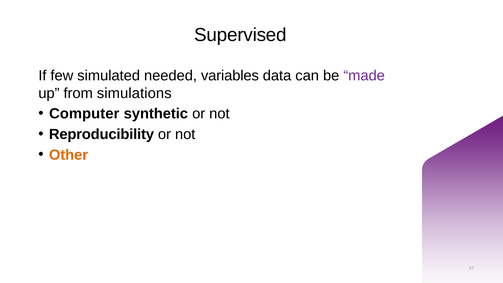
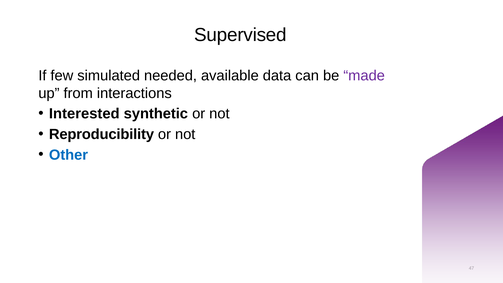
variables: variables -> available
simulations: simulations -> interactions
Computer: Computer -> Interested
Other colour: orange -> blue
